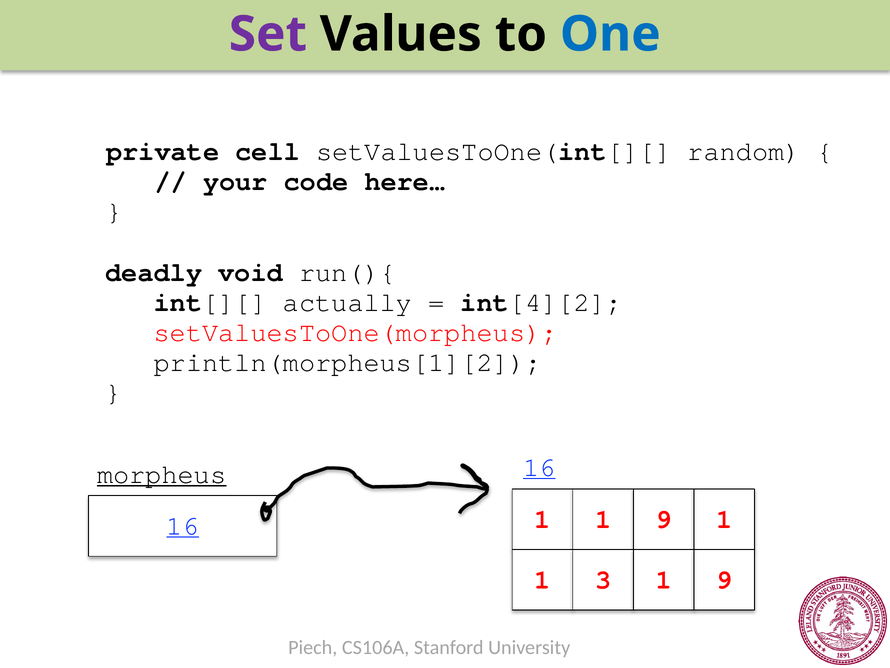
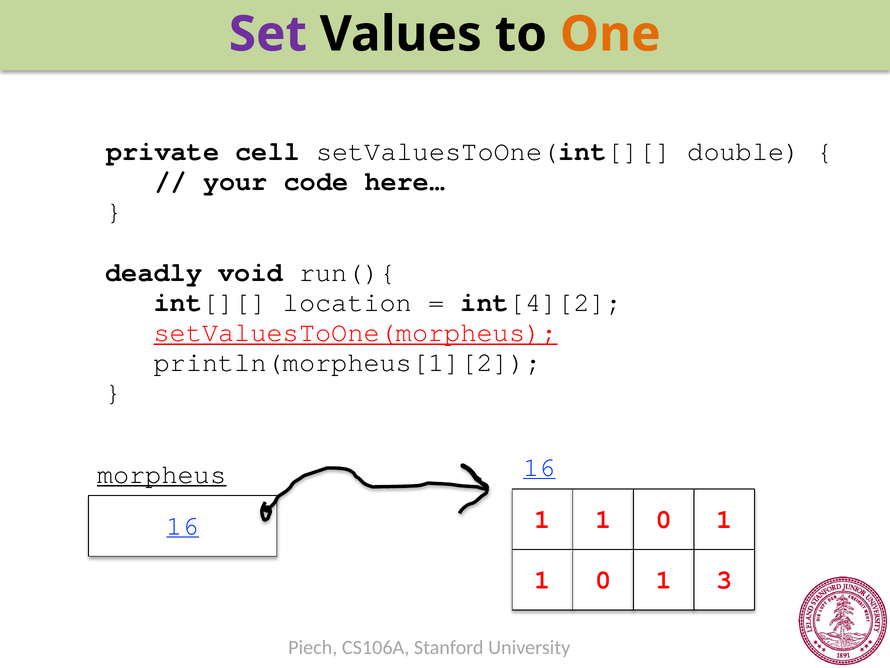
One colour: blue -> orange
random: random -> double
actually: actually -> location
setValuesToOne(morpheus underline: none -> present
9 at (664, 519): 9 -> 0
3 at (603, 579): 3 -> 0
9 at (724, 579): 9 -> 3
